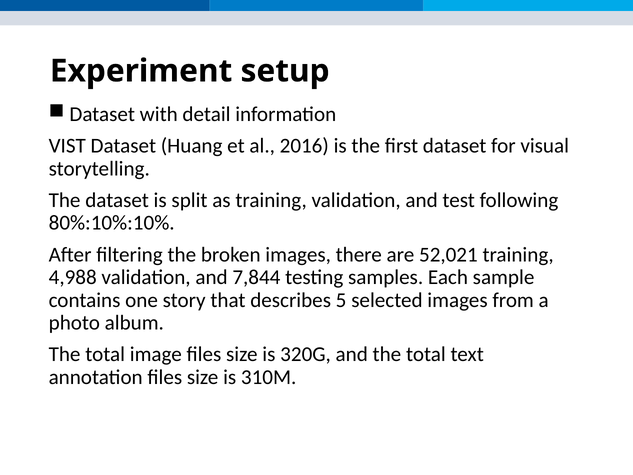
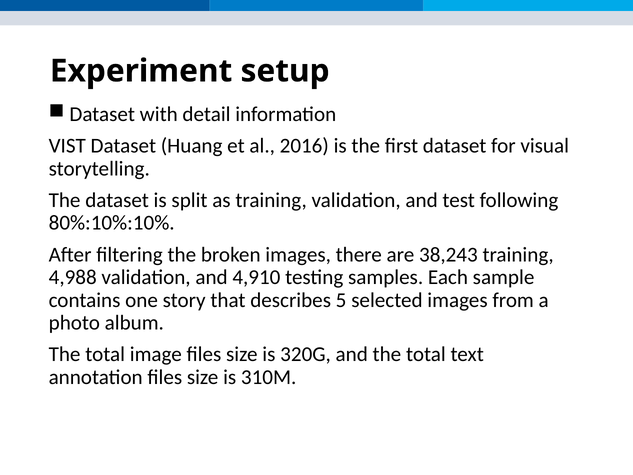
52,021: 52,021 -> 38,243
7,844: 7,844 -> 4,910
